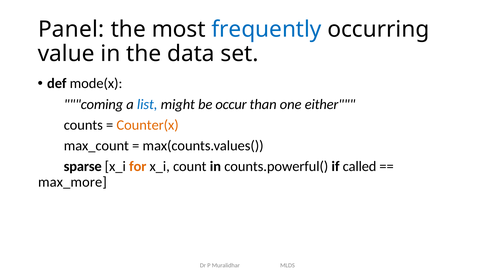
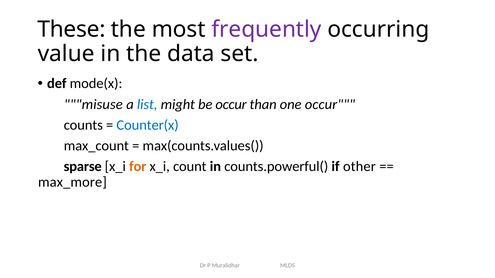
Panel: Panel -> These
frequently colour: blue -> purple
coming: coming -> misuse
one either: either -> occur
Counter(x colour: orange -> blue
called: called -> other
